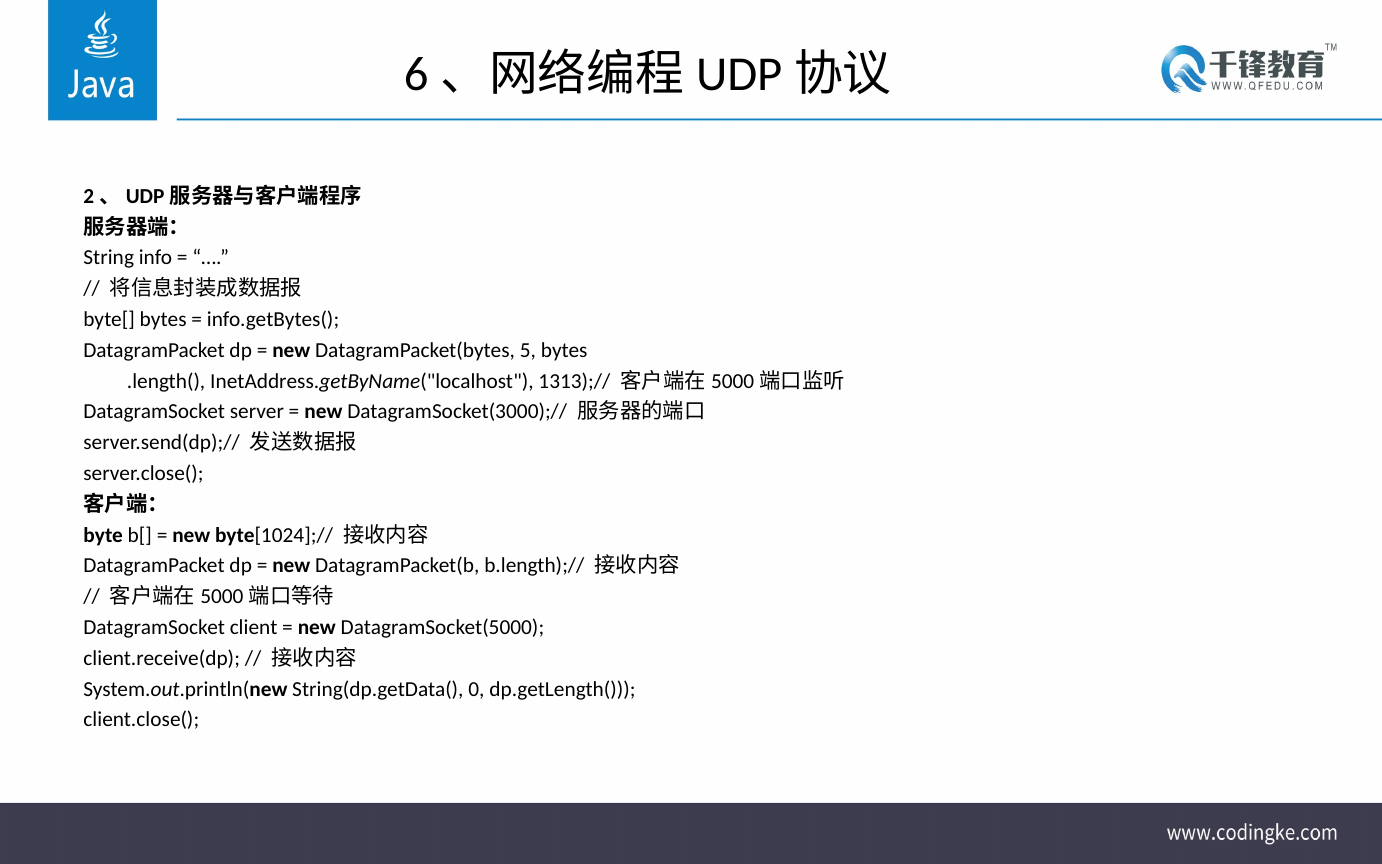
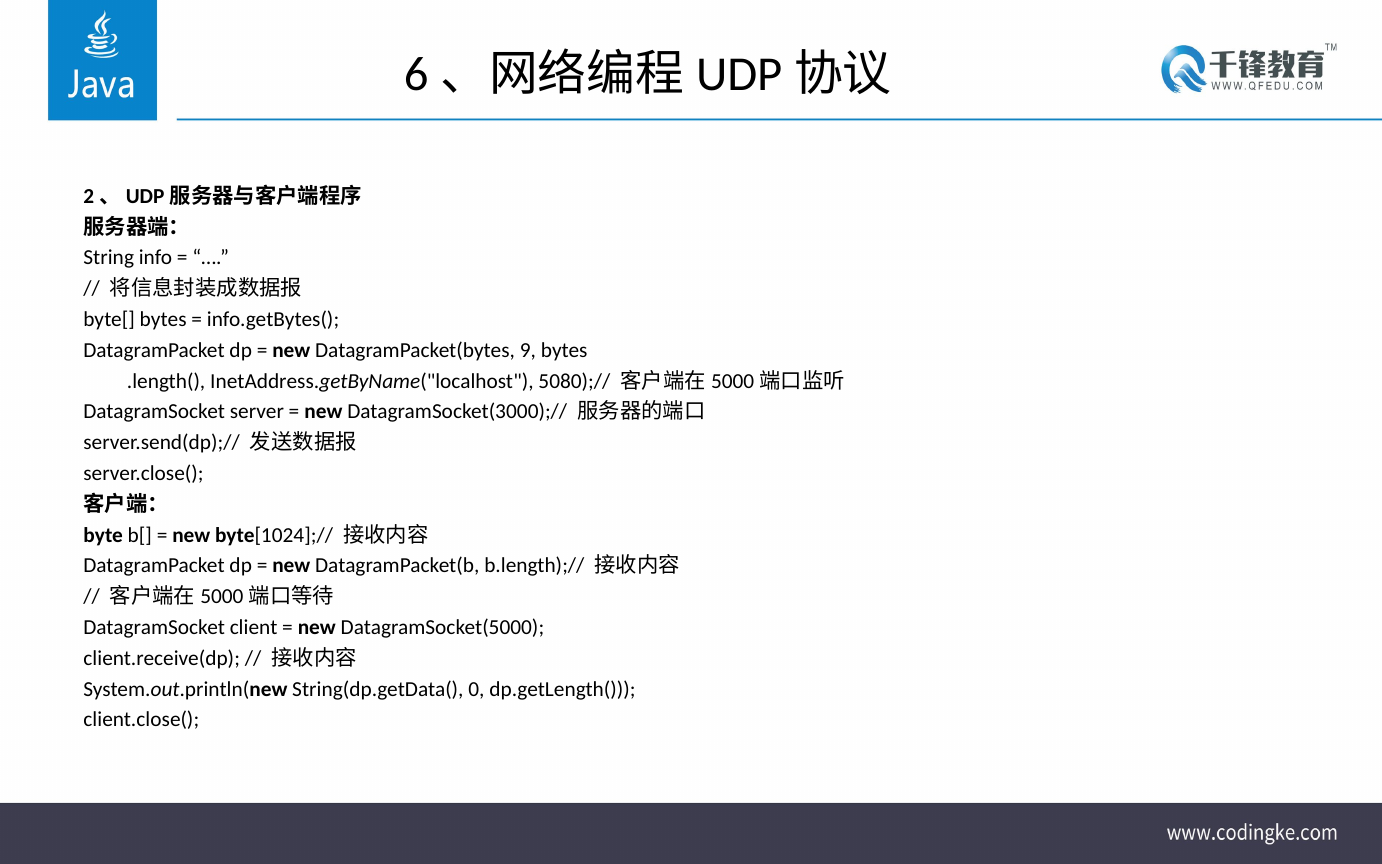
5: 5 -> 9
1313);//: 1313);// -> 5080);//
